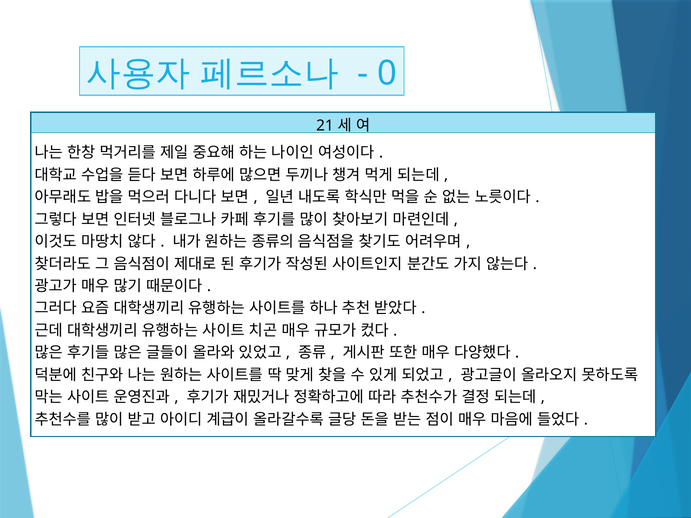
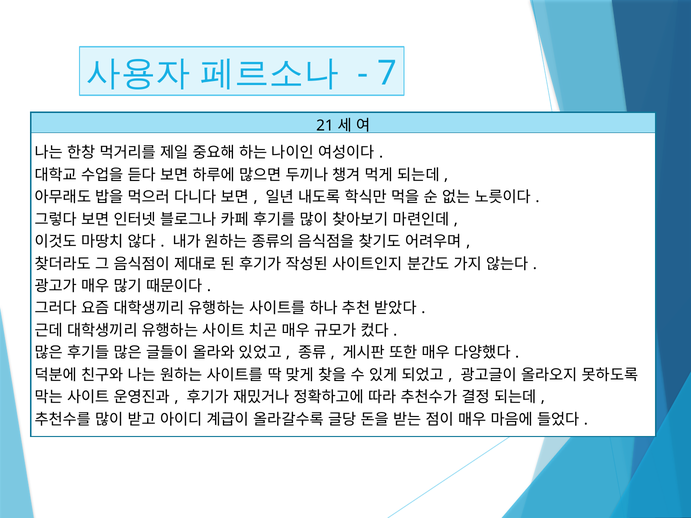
0: 0 -> 7
